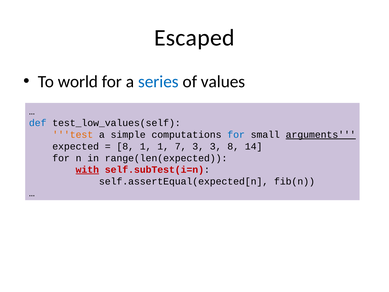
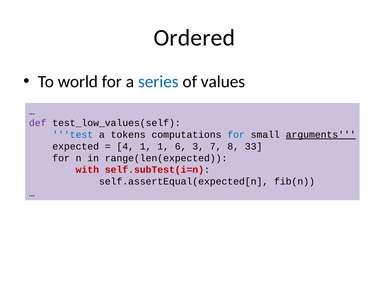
Escaped: Escaped -> Ordered
def colour: blue -> purple
test colour: orange -> blue
simple: simple -> tokens
8 at (125, 146): 8 -> 4
7: 7 -> 6
3 3: 3 -> 7
14: 14 -> 33
with underline: present -> none
